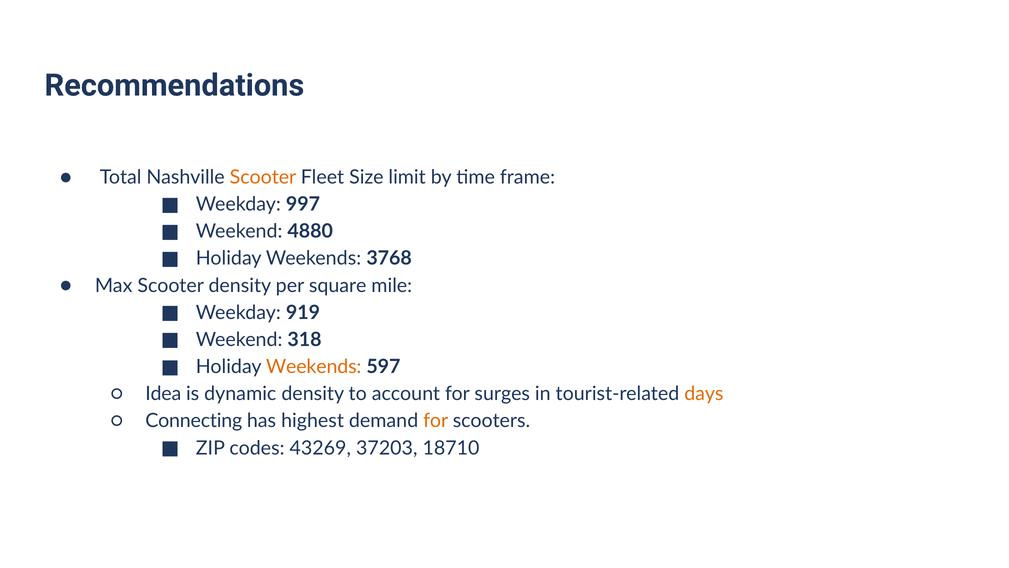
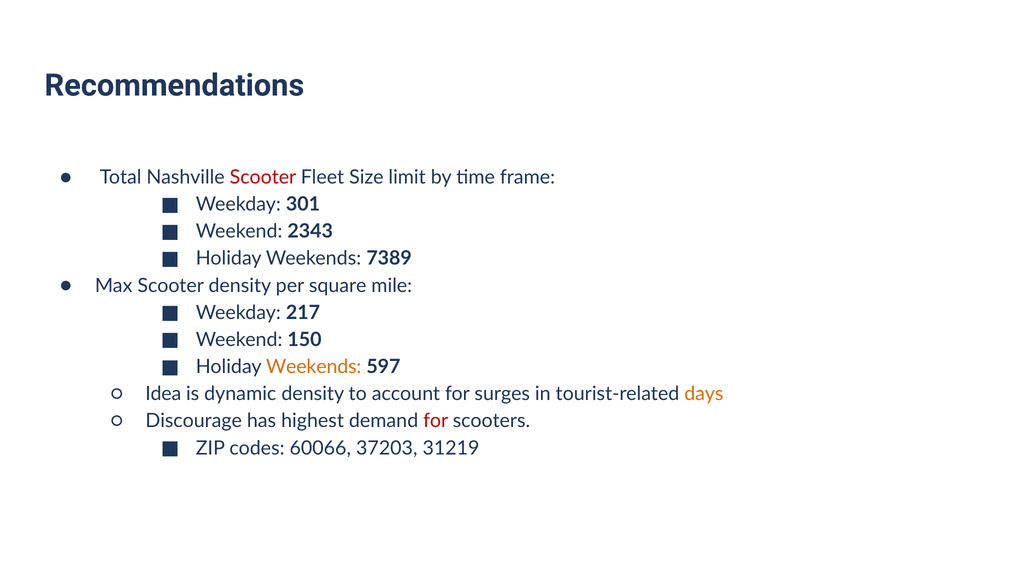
Scooter at (263, 177) colour: orange -> red
997: 997 -> 301
4880: 4880 -> 2343
3768: 3768 -> 7389
919: 919 -> 217
318: 318 -> 150
Connecting: Connecting -> Discourage
for at (436, 421) colour: orange -> red
43269: 43269 -> 60066
18710: 18710 -> 31219
